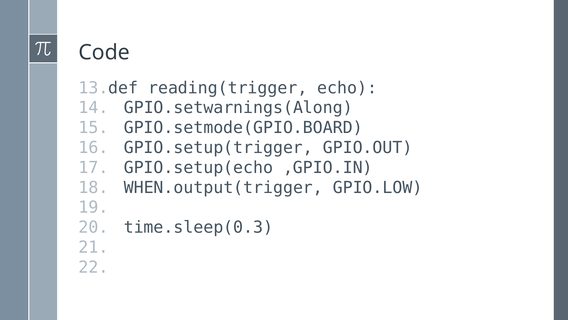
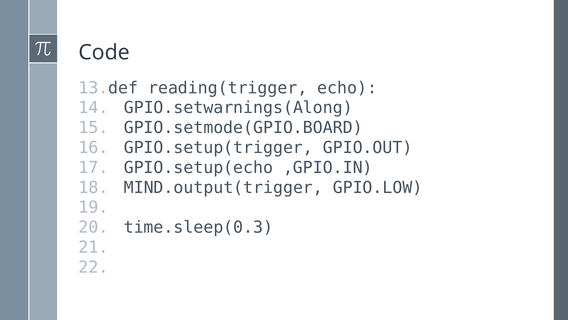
WHEN.output(trigger: WHEN.output(trigger -> MIND.output(trigger
